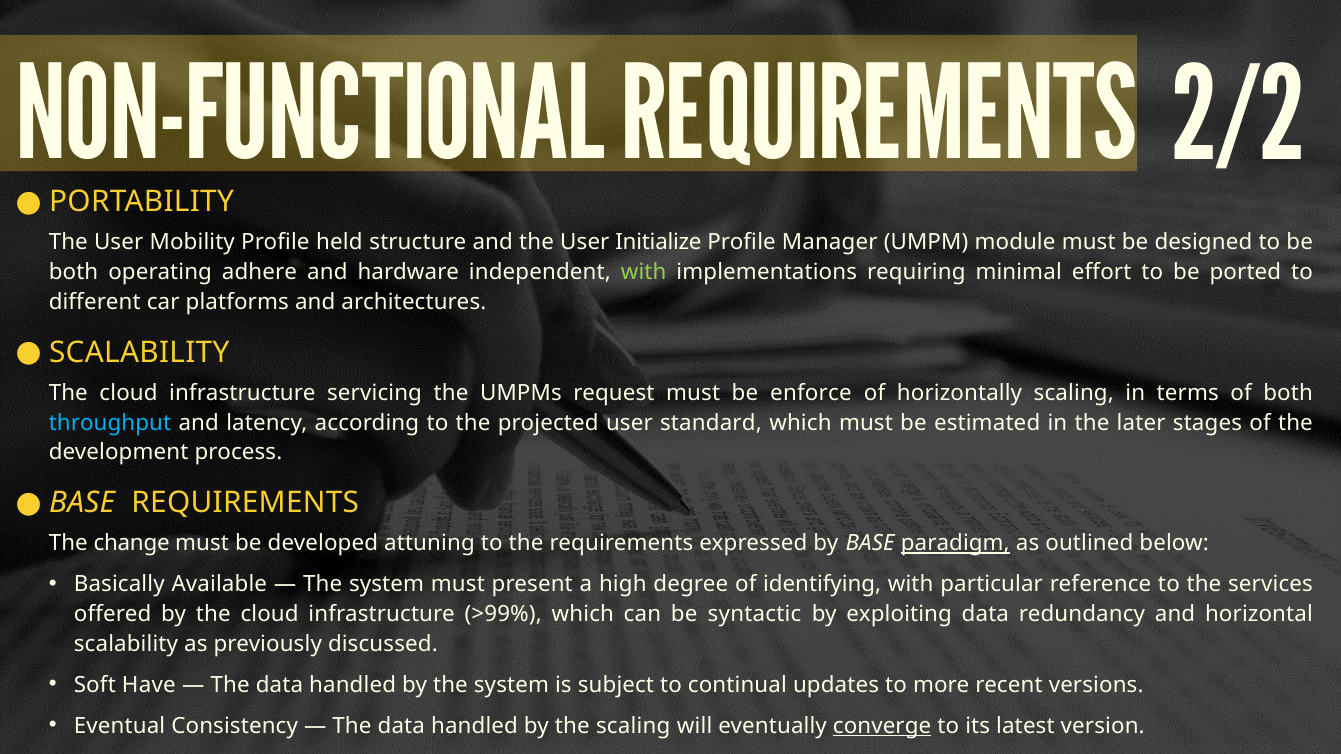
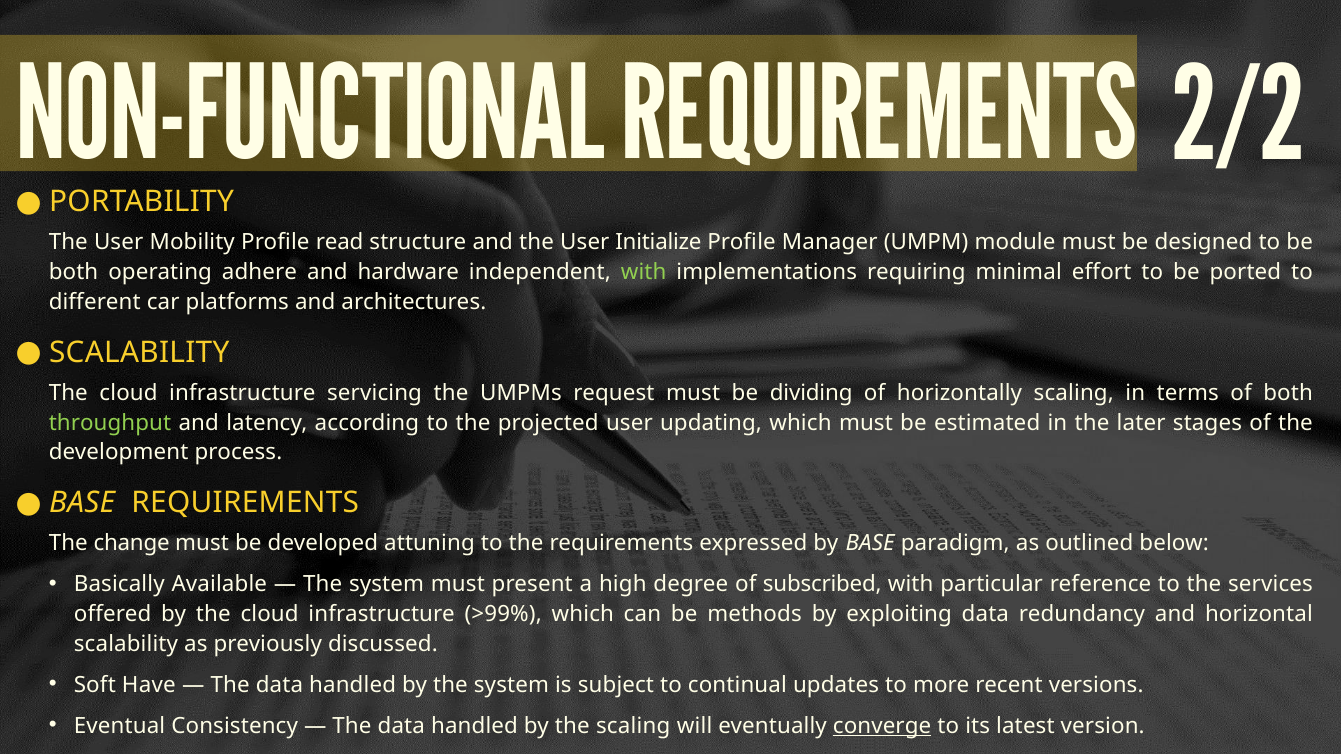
held: held -> read
enforce: enforce -> dividing
throughput colour: light blue -> light green
standard: standard -> updating
paradigm underline: present -> none
identifying: identifying -> subscribed
syntactic: syntactic -> methods
